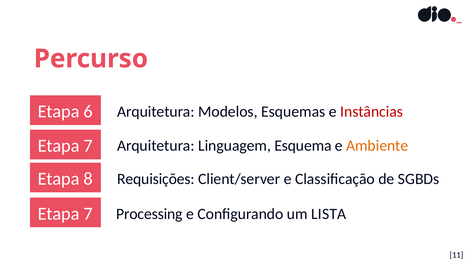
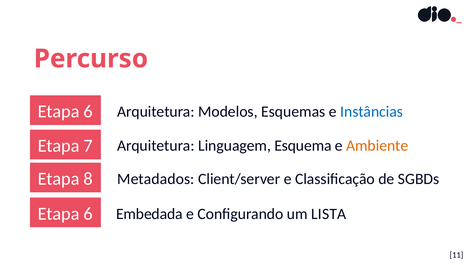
Instâncias colour: red -> blue
Requisições: Requisições -> Metadados
7 at (88, 213): 7 -> 6
Processing: Processing -> Embedada
